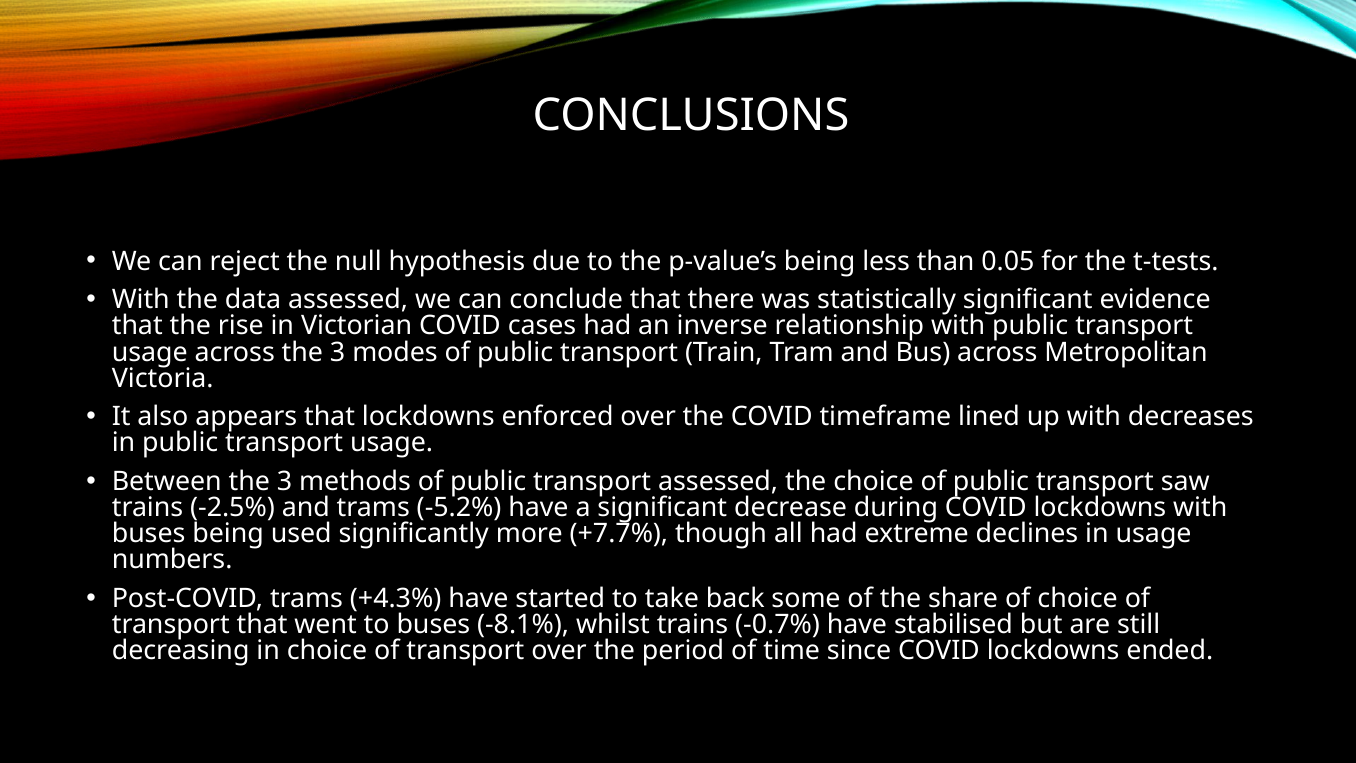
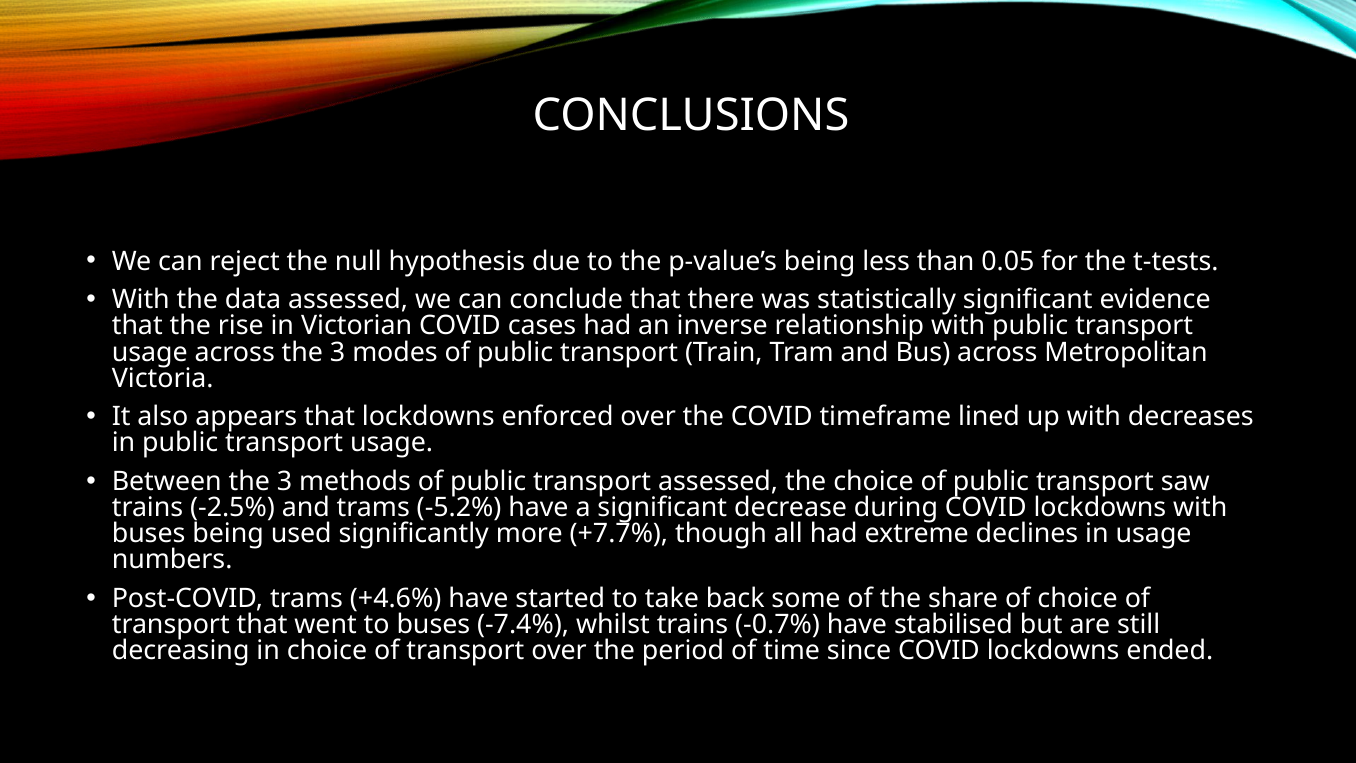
+4.3%: +4.3% -> +4.6%
-8.1%: -8.1% -> -7.4%
